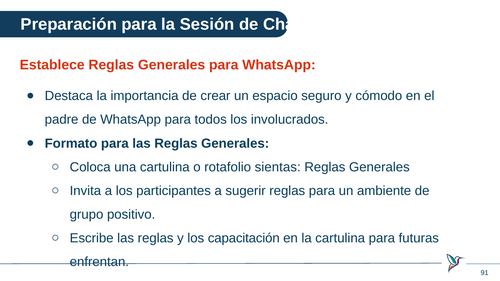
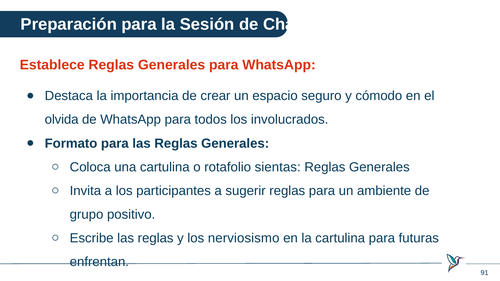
padre: padre -> olvida
capacitación: capacitación -> nerviosismo
